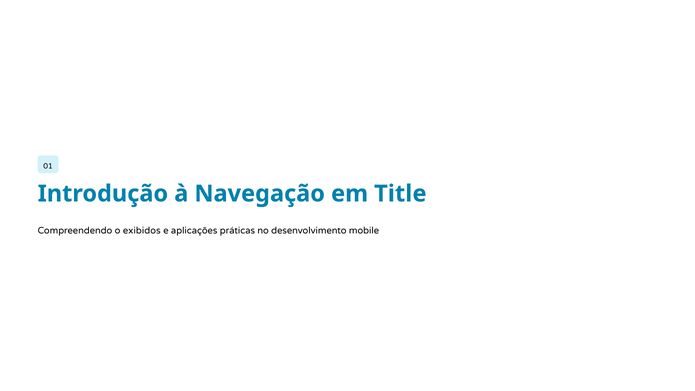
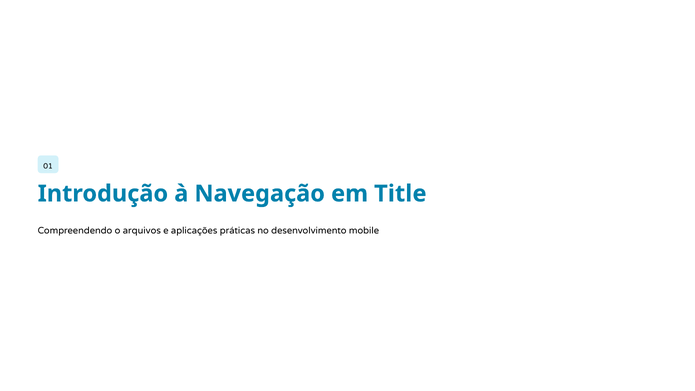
exibidos: exibidos -> arquivos
